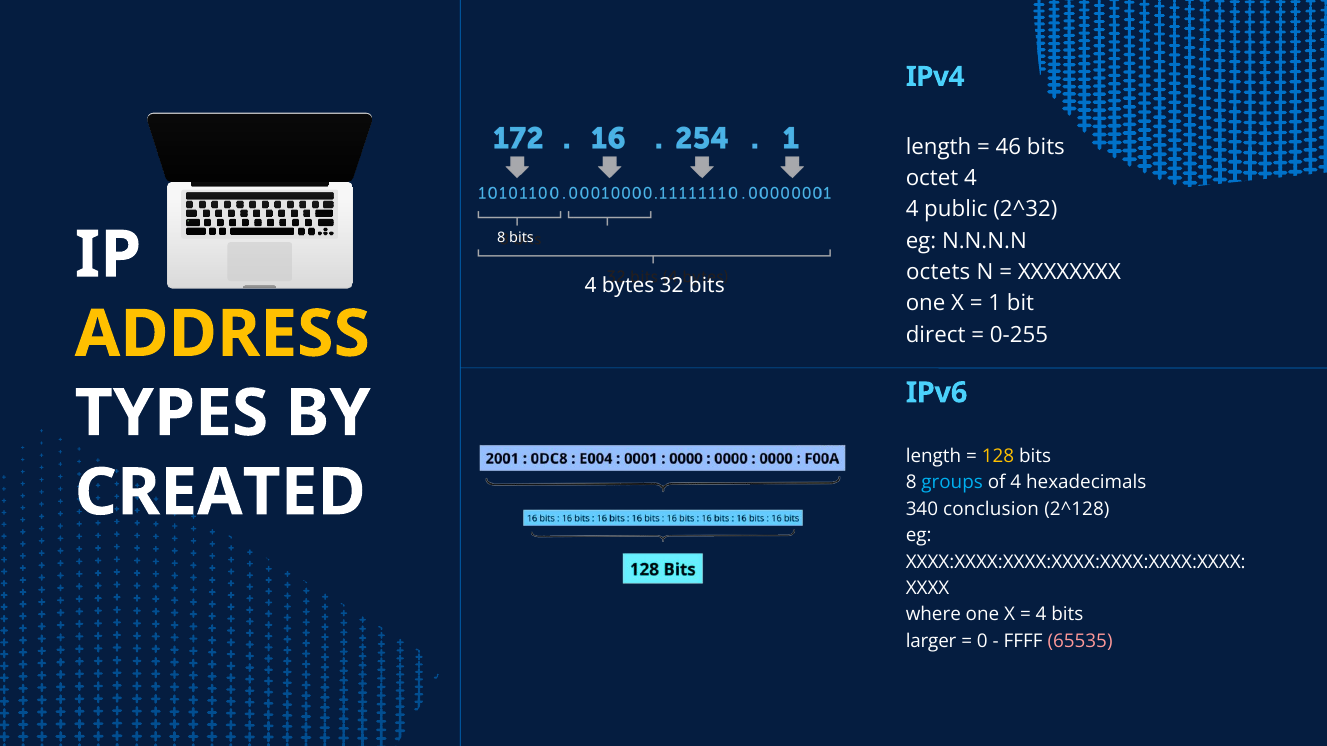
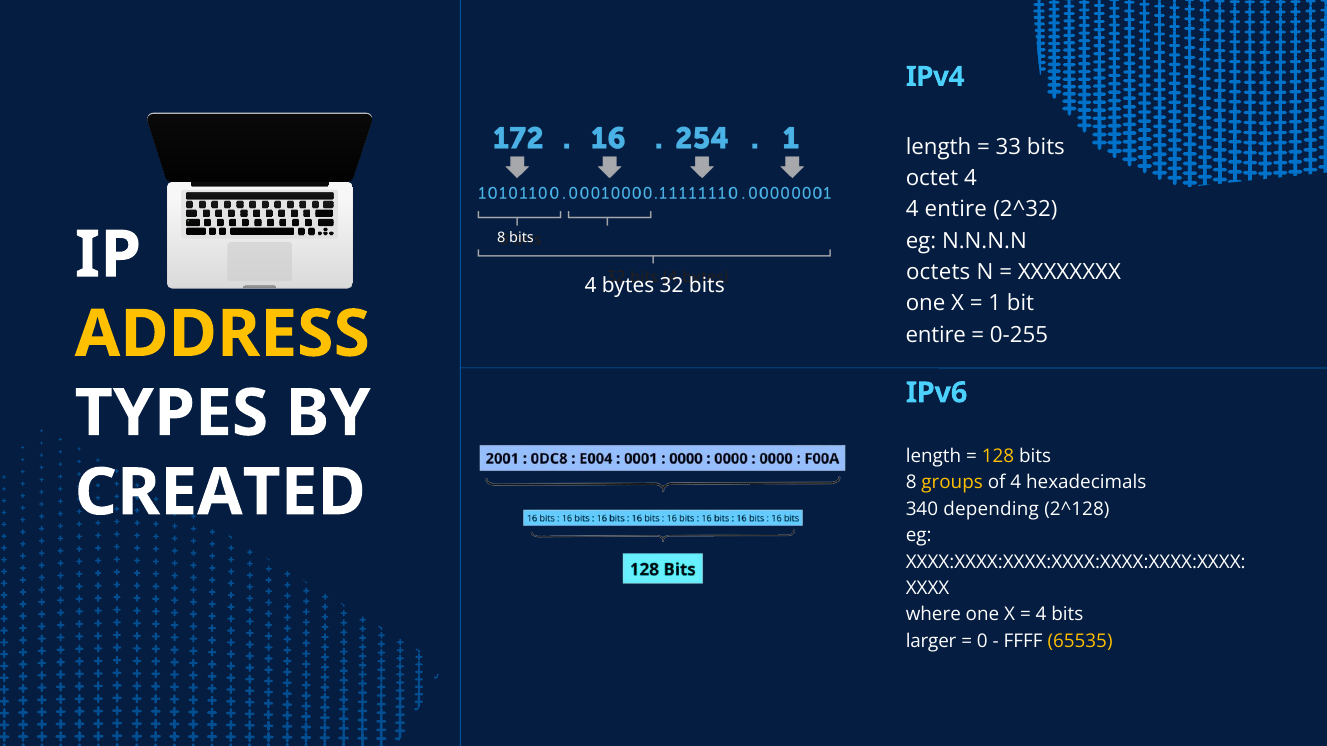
46: 46 -> 33
4 public: public -> entire
direct at (936, 335): direct -> entire
groups colour: light blue -> yellow
conclusion: conclusion -> depending
65535 colour: pink -> yellow
